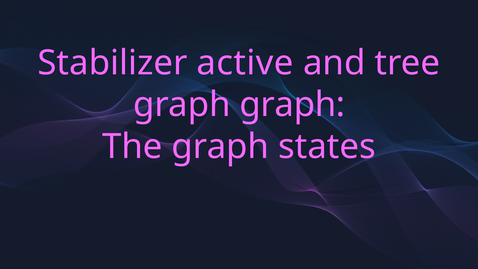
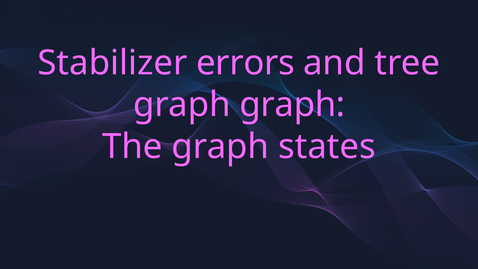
active: active -> errors
